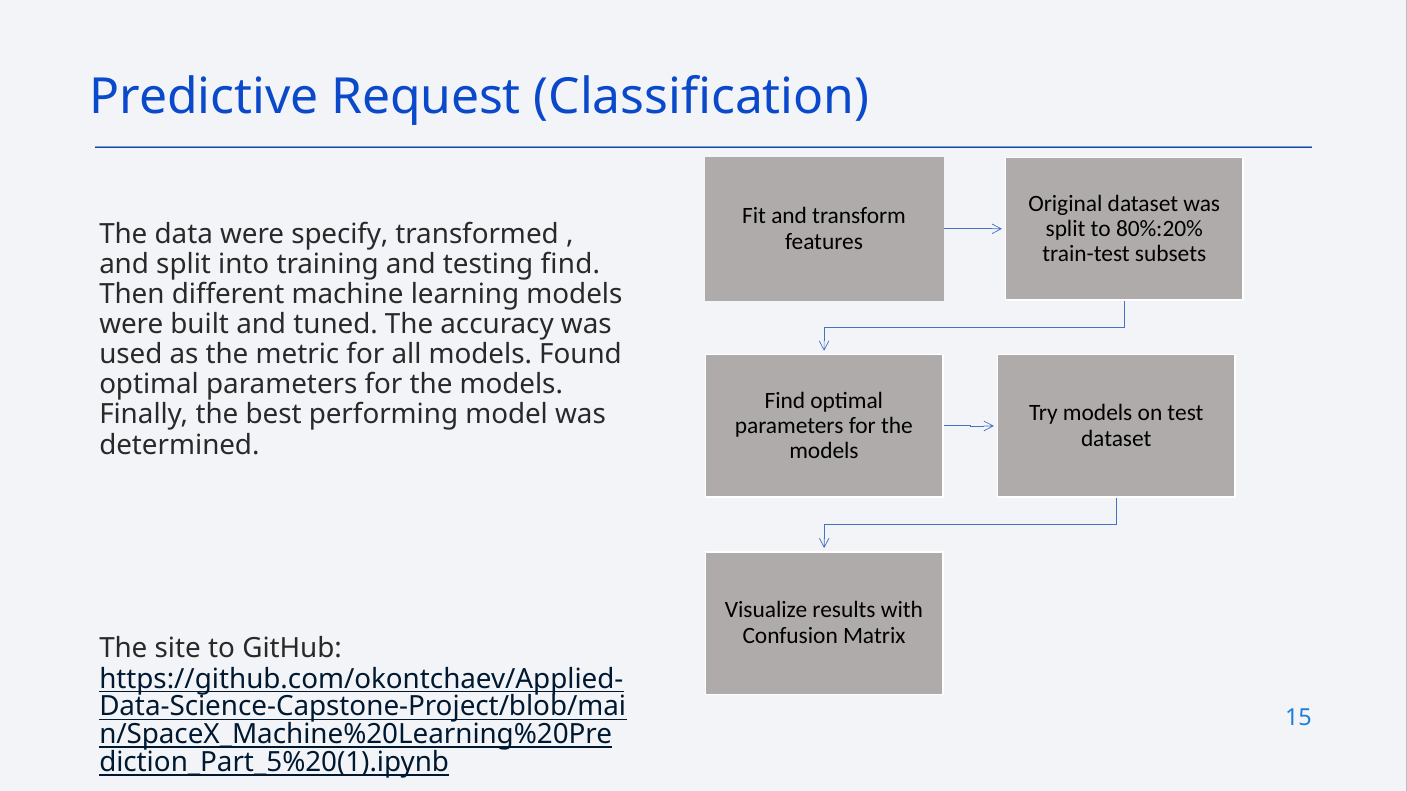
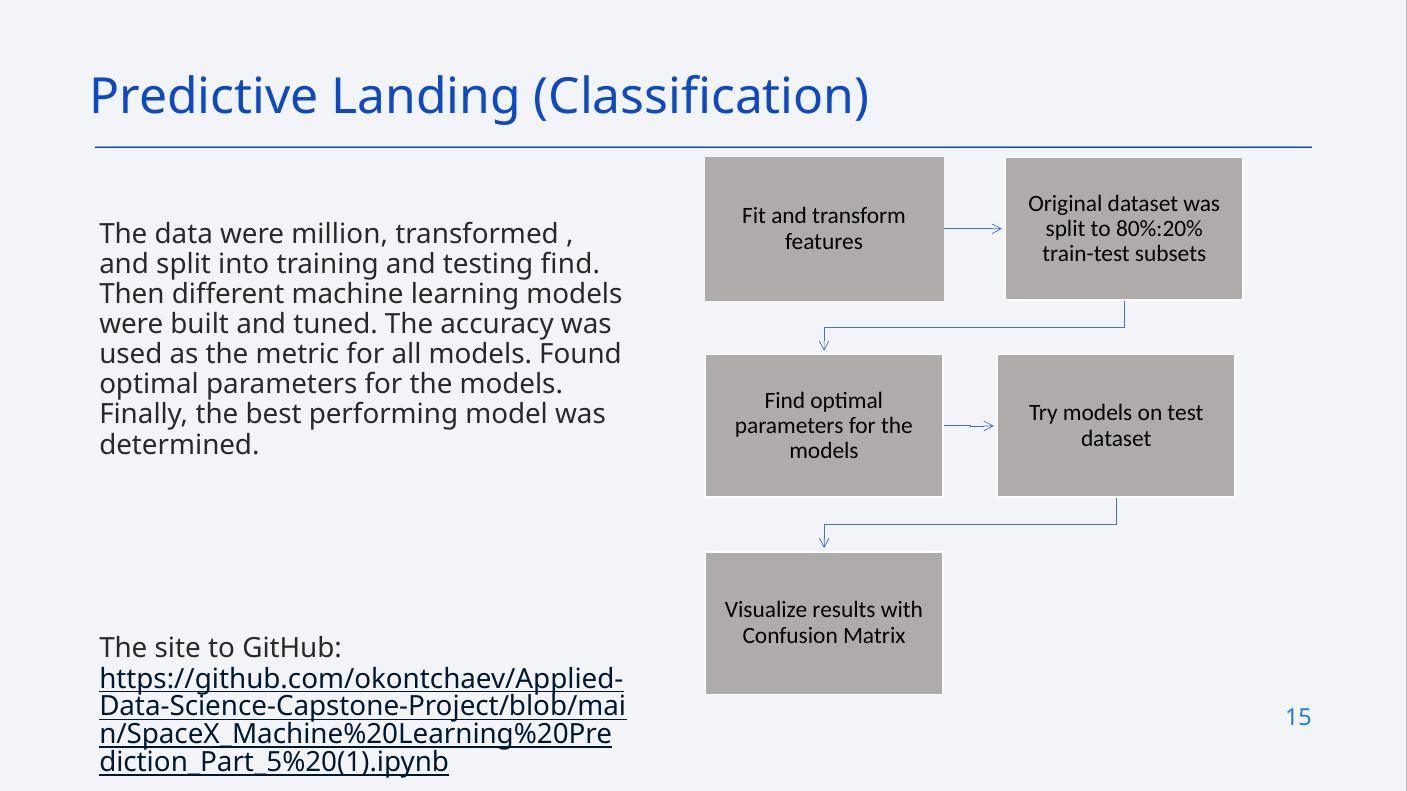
Request: Request -> Landing
specify: specify -> million
